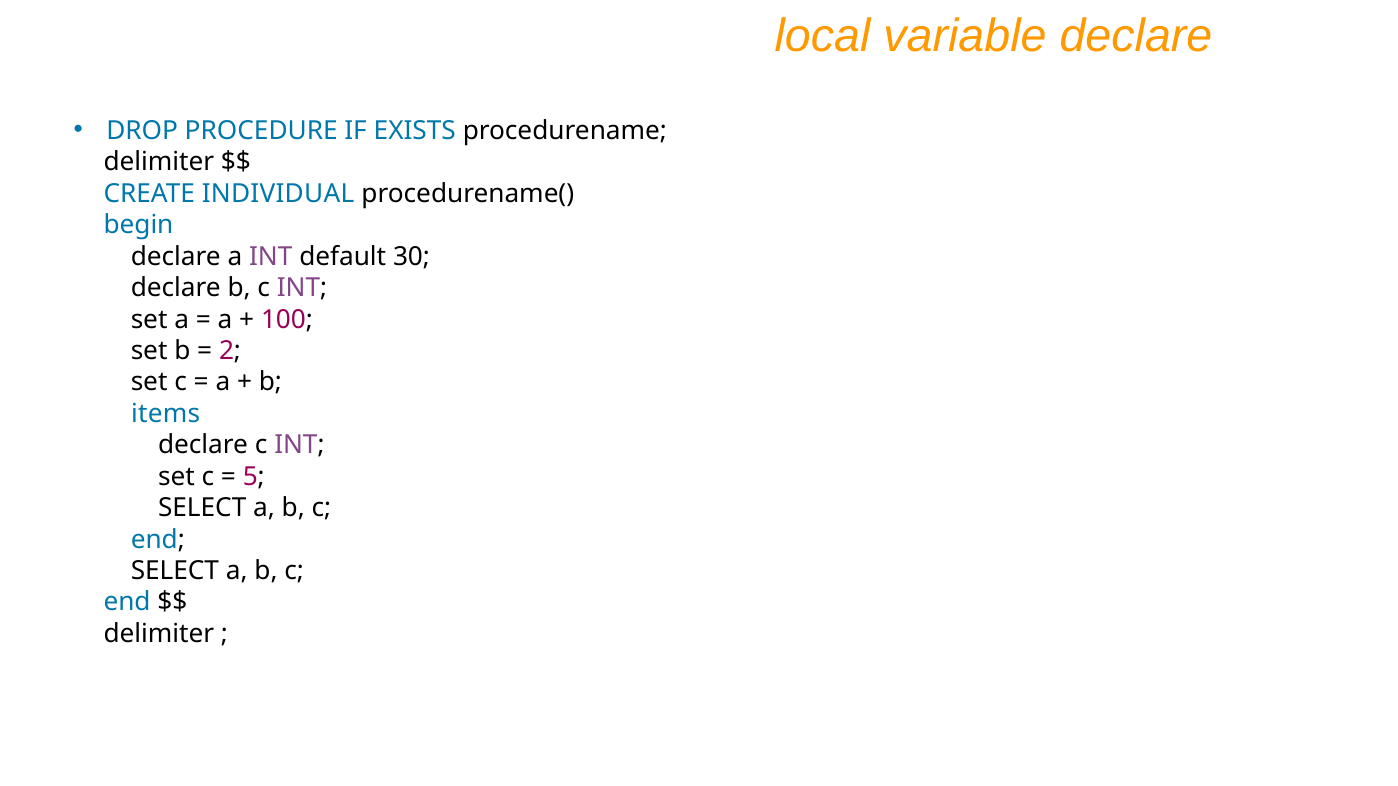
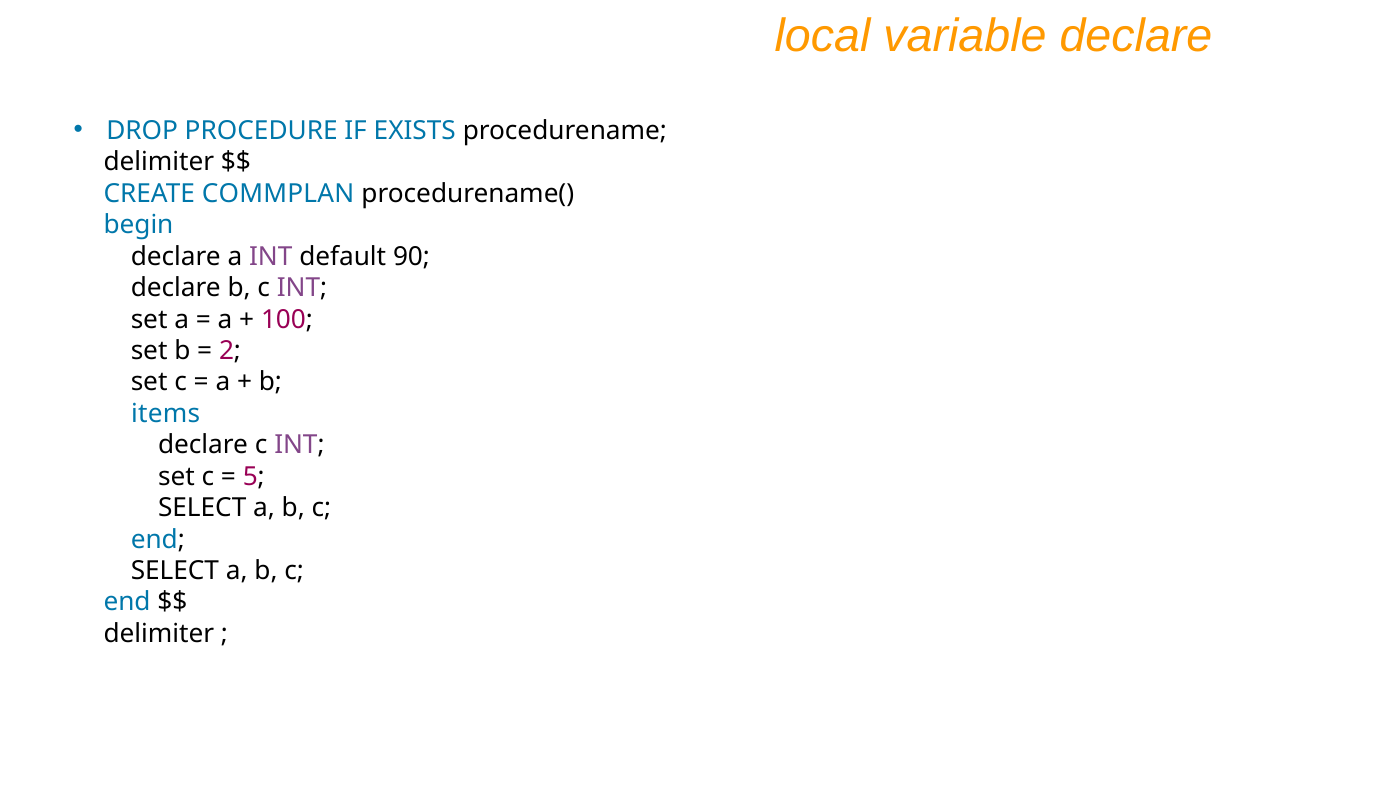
INDIVIDUAL: INDIVIDUAL -> COMMPLAN
30: 30 -> 90
